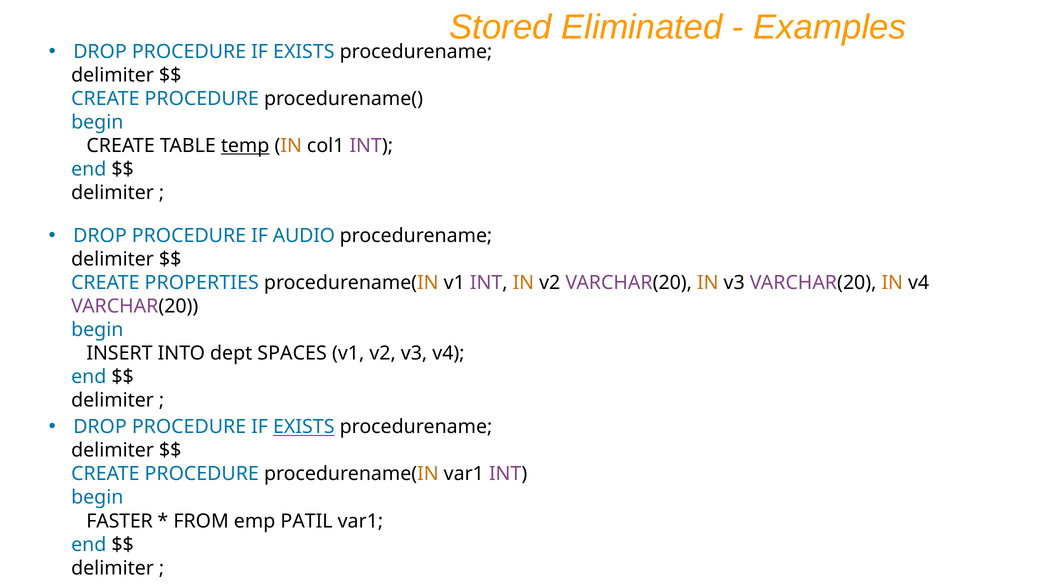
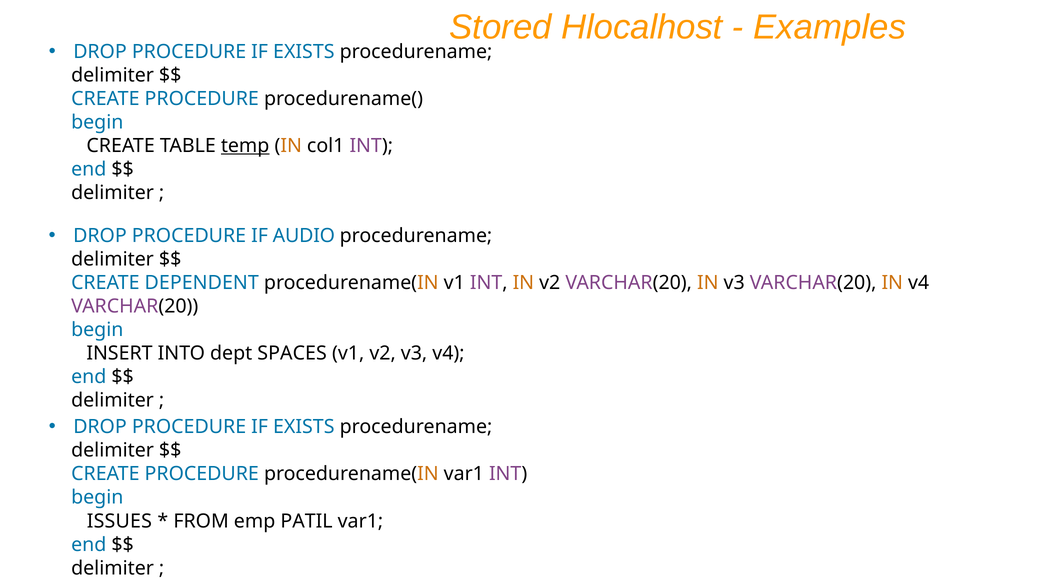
Eliminated: Eliminated -> Hlocalhost
PROPERTIES: PROPERTIES -> DEPENDENT
EXISTS at (304, 427) underline: present -> none
FASTER: FASTER -> ISSUES
